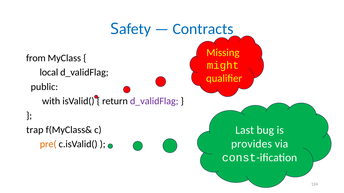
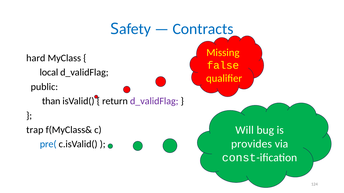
from: from -> hard
might: might -> false
with: with -> than
Last: Last -> Will
pre( colour: orange -> blue
